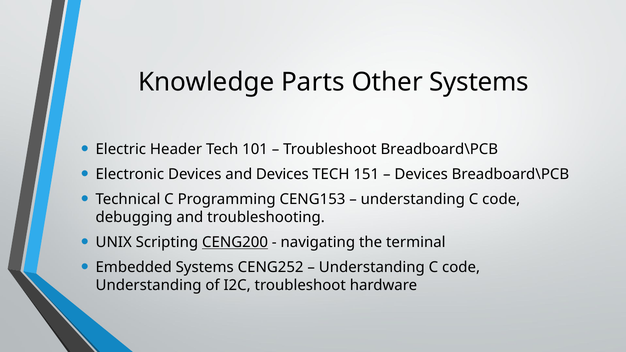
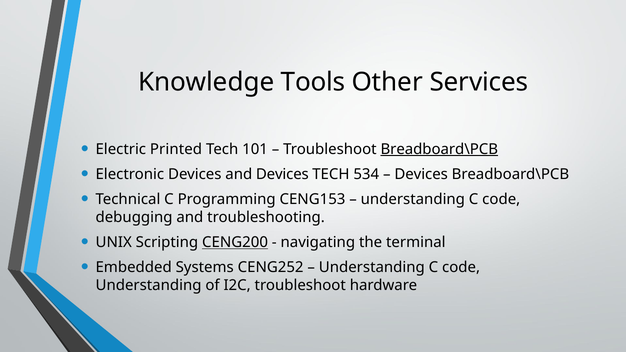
Parts: Parts -> Tools
Other Systems: Systems -> Services
Header: Header -> Printed
Breadboard\PCB at (439, 149) underline: none -> present
151: 151 -> 534
